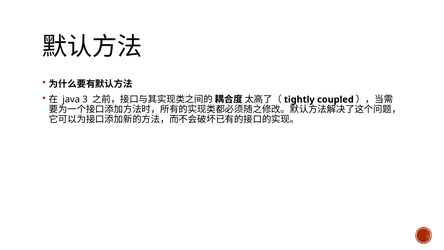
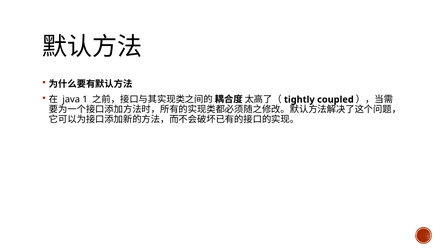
3: 3 -> 1
